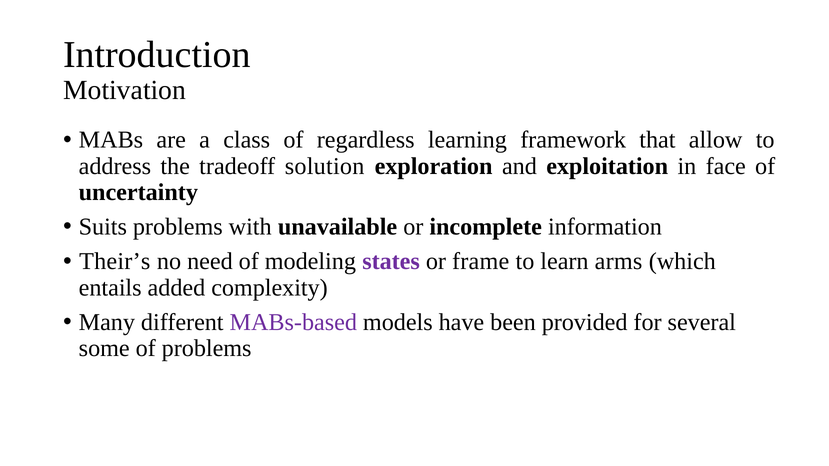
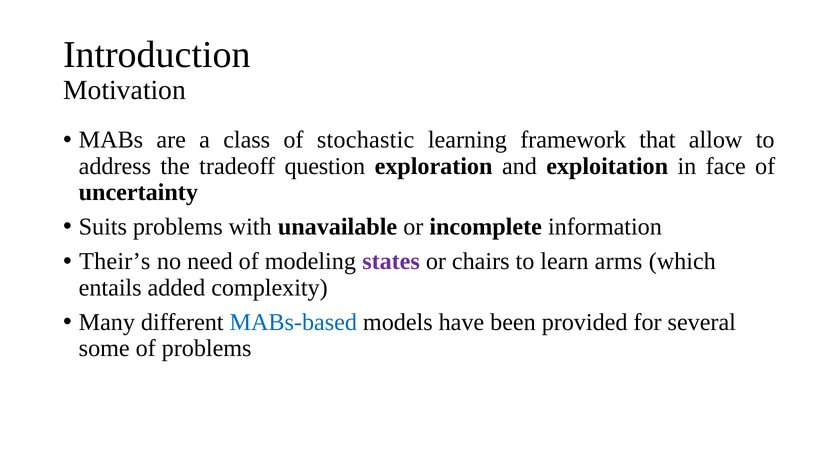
regardless: regardless -> stochastic
solution: solution -> question
frame: frame -> chairs
MABs-based colour: purple -> blue
